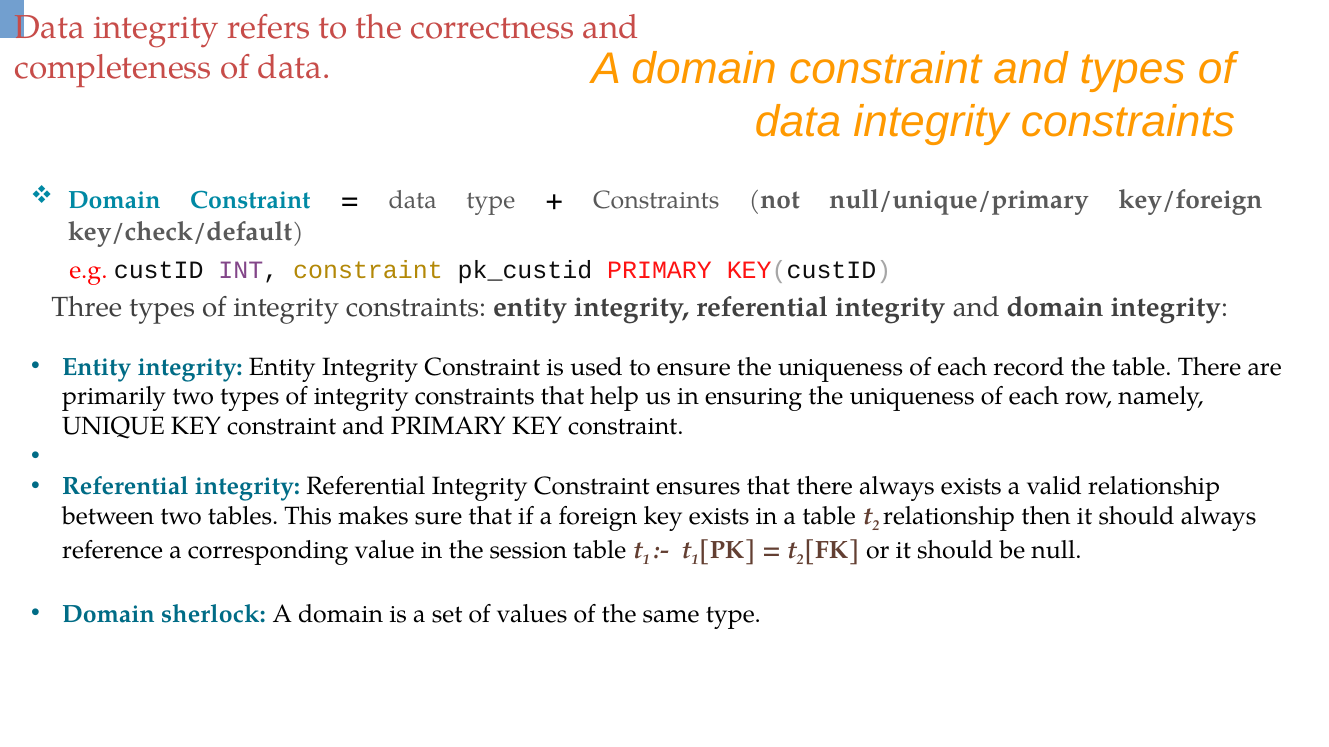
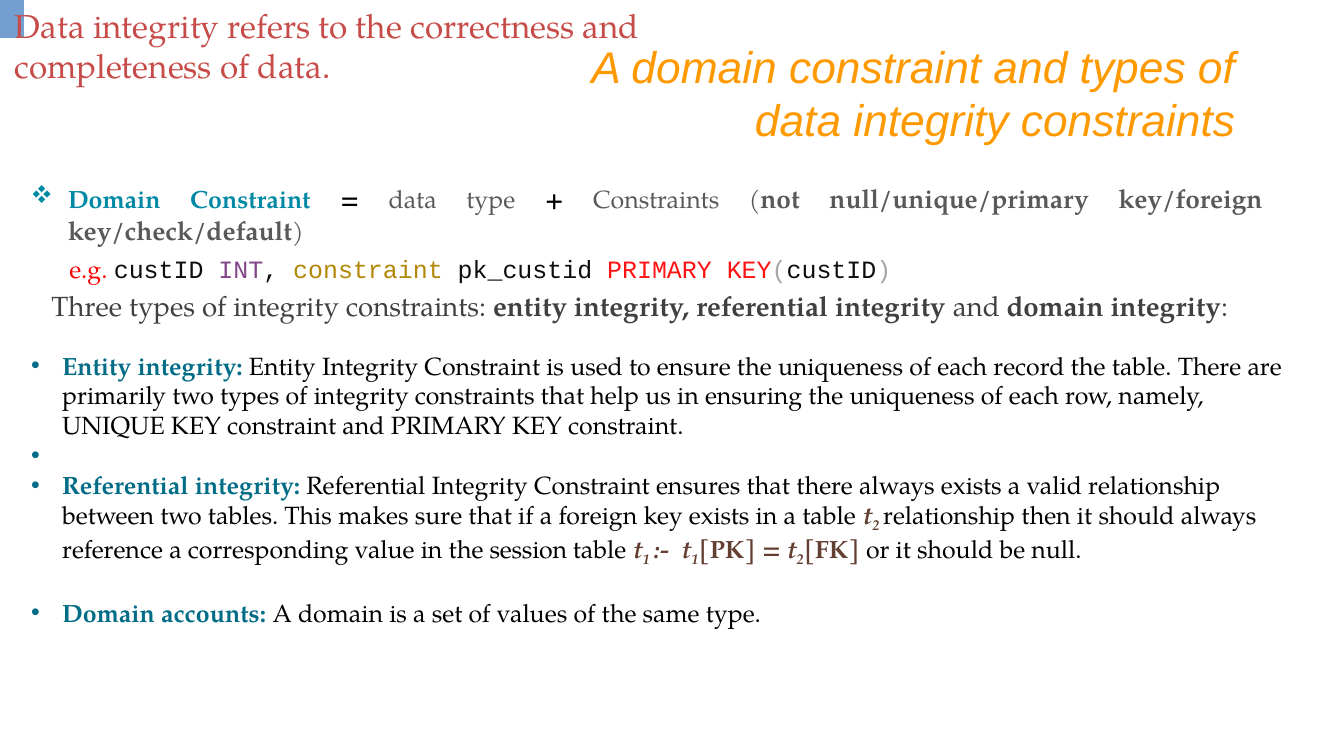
sherlock: sherlock -> accounts
